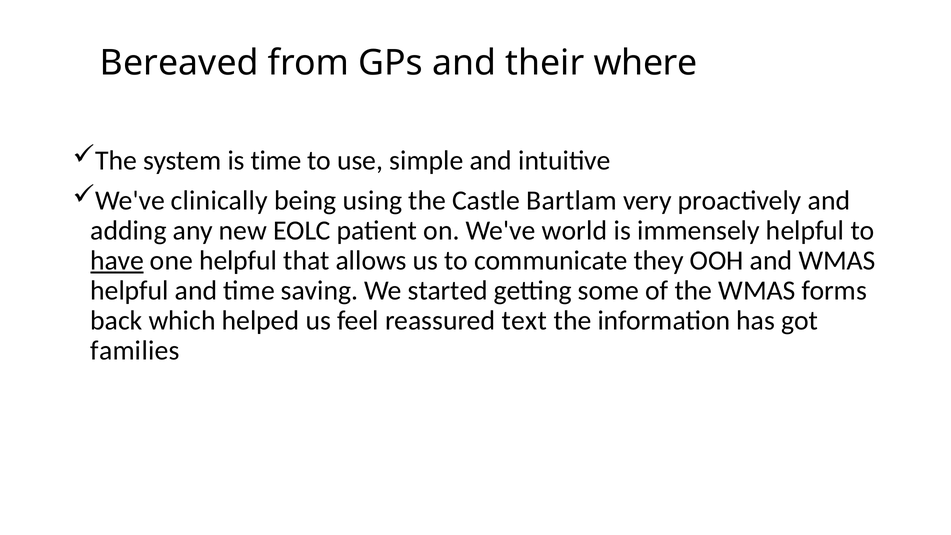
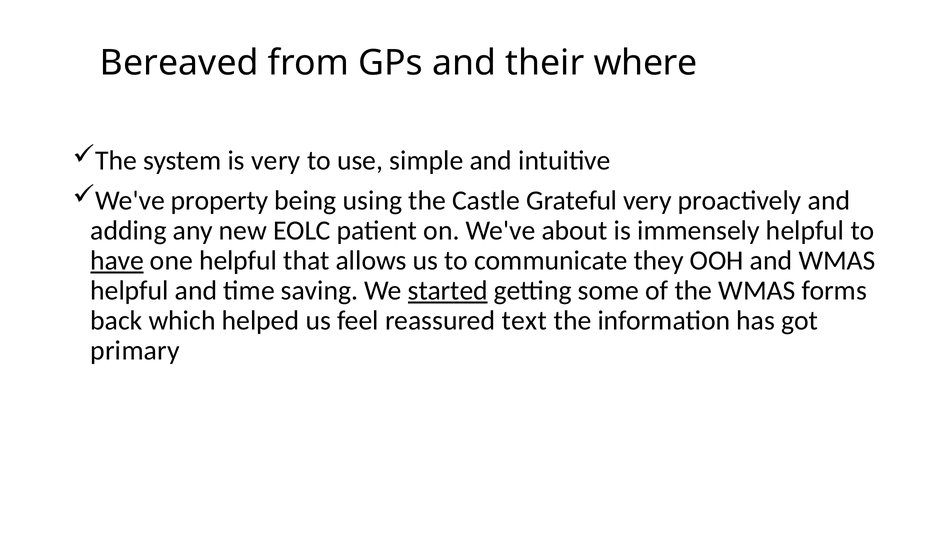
is time: time -> very
clinically: clinically -> property
Bartlam: Bartlam -> Grateful
world: world -> about
started underline: none -> present
families: families -> primary
